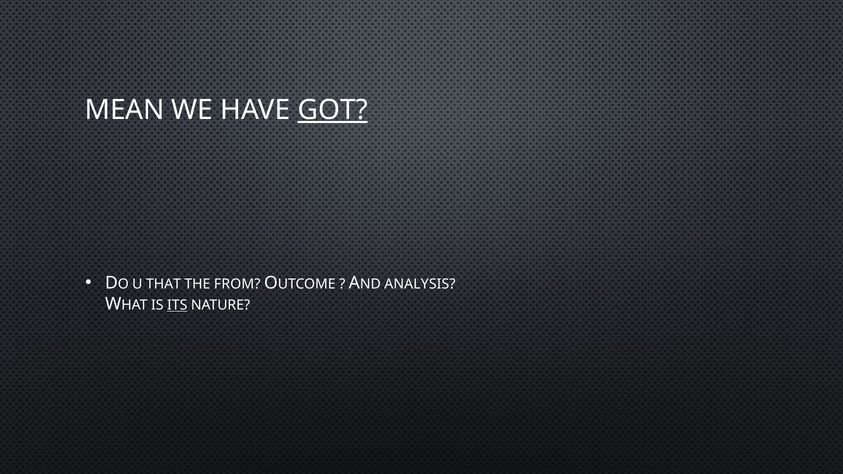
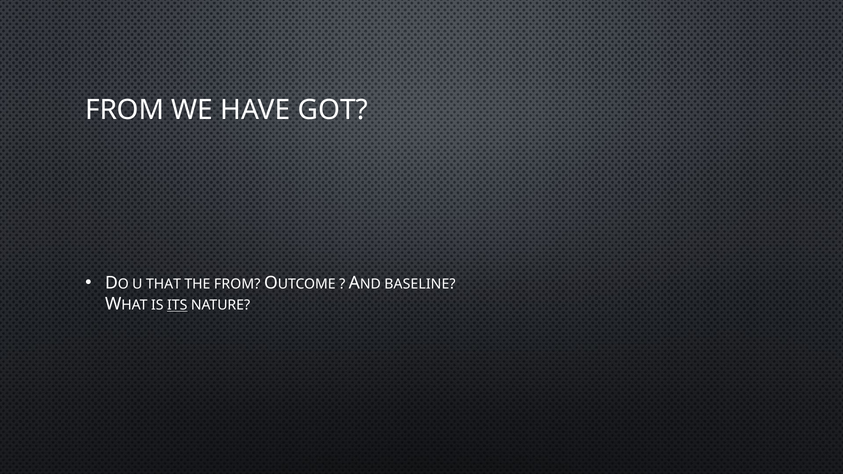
MEAN at (125, 110): MEAN -> FROM
GOT underline: present -> none
ANALYSIS: ANALYSIS -> BASELINE
